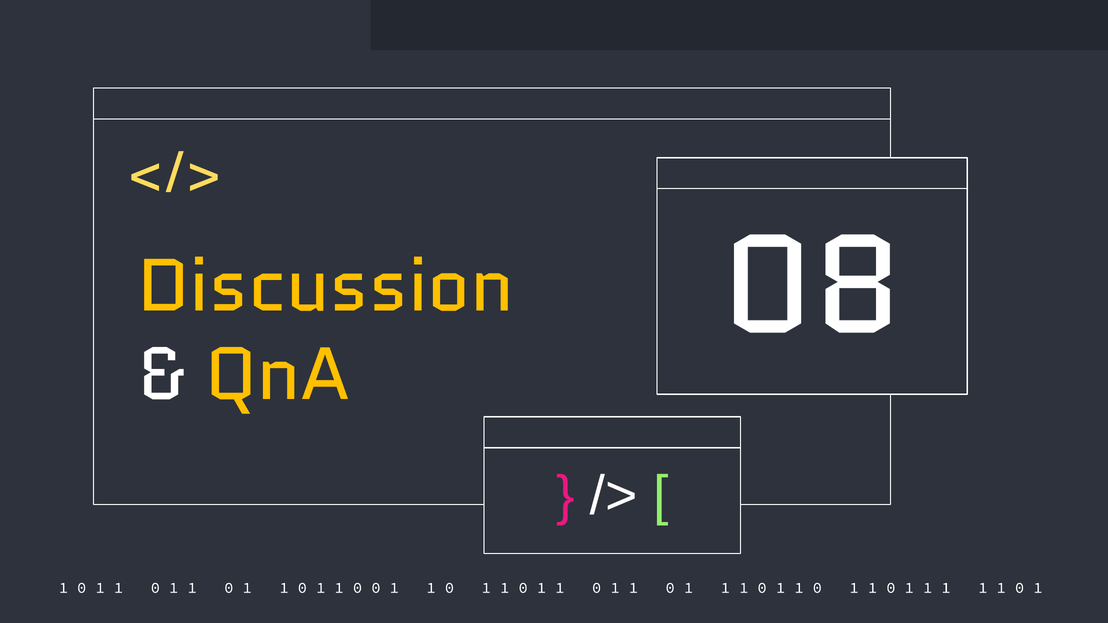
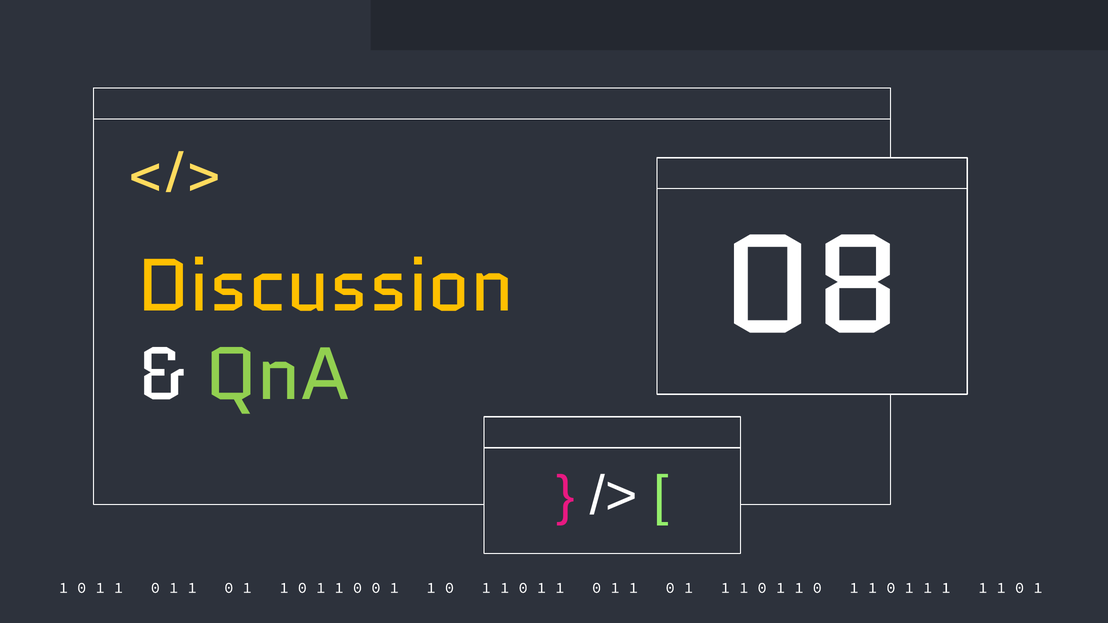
QnA colour: yellow -> light green
